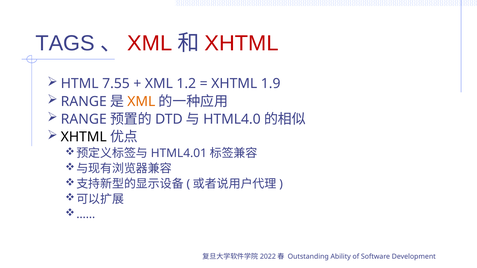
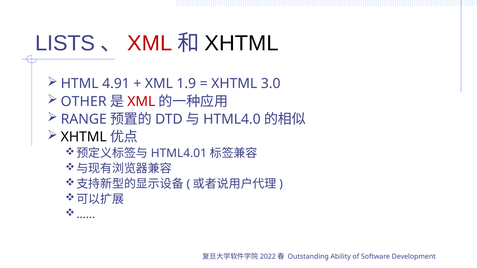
TAGS: TAGS -> LISTS
XHTML at (242, 43) colour: red -> black
7.55: 7.55 -> 4.91
1.2: 1.2 -> 1.9
1.9: 1.9 -> 3.0
RANGE at (84, 102): RANGE -> OTHER
XML at (141, 102) colour: orange -> red
